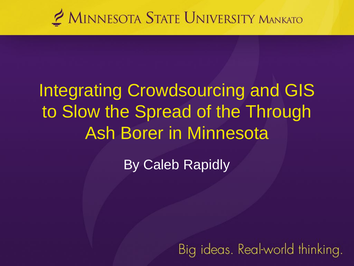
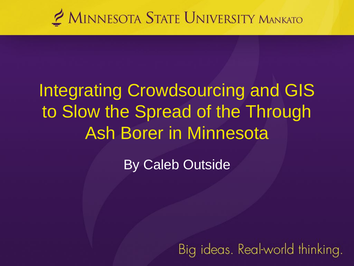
Rapidly: Rapidly -> Outside
